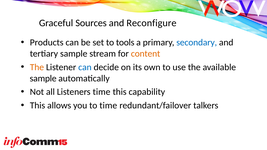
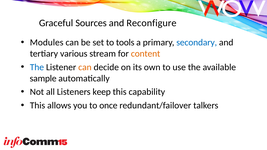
Products: Products -> Modules
tertiary sample: sample -> various
The at (37, 67) colour: orange -> blue
can at (85, 67) colour: blue -> orange
Listeners time: time -> keep
to time: time -> once
